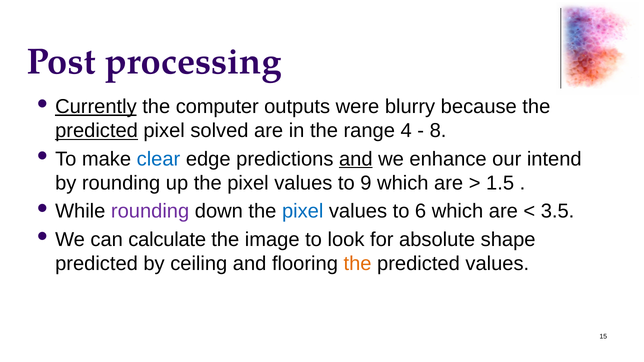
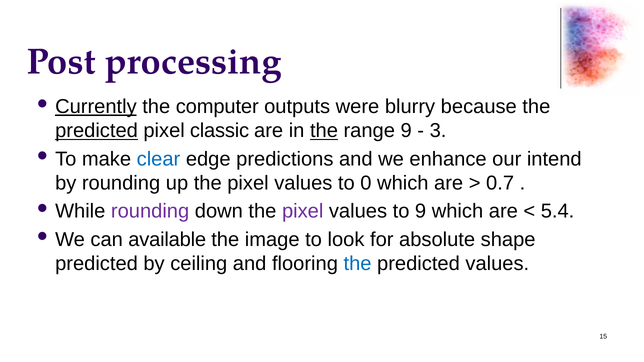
solved: solved -> classic
the at (324, 131) underline: none -> present
range 4: 4 -> 9
8: 8 -> 3
and at (356, 159) underline: present -> none
9: 9 -> 0
1.5: 1.5 -> 0.7
pixel at (303, 211) colour: blue -> purple
to 6: 6 -> 9
3.5: 3.5 -> 5.4
calculate: calculate -> available
the at (358, 264) colour: orange -> blue
